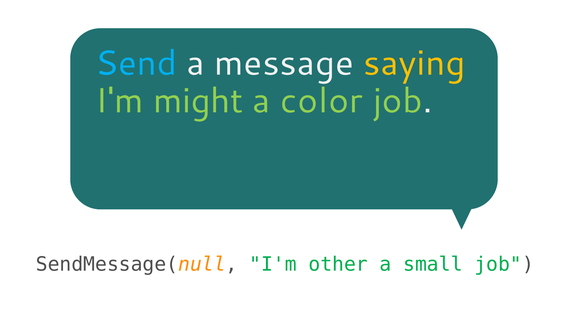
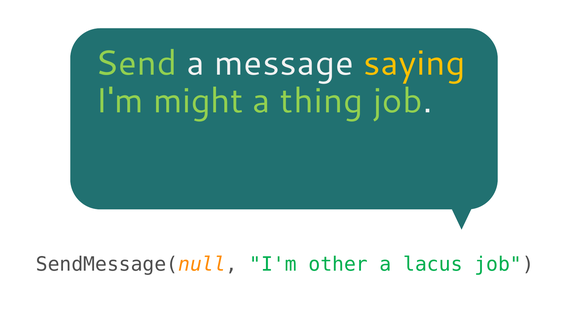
Send colour: light blue -> light green
color: color -> thing
small: small -> lacus
